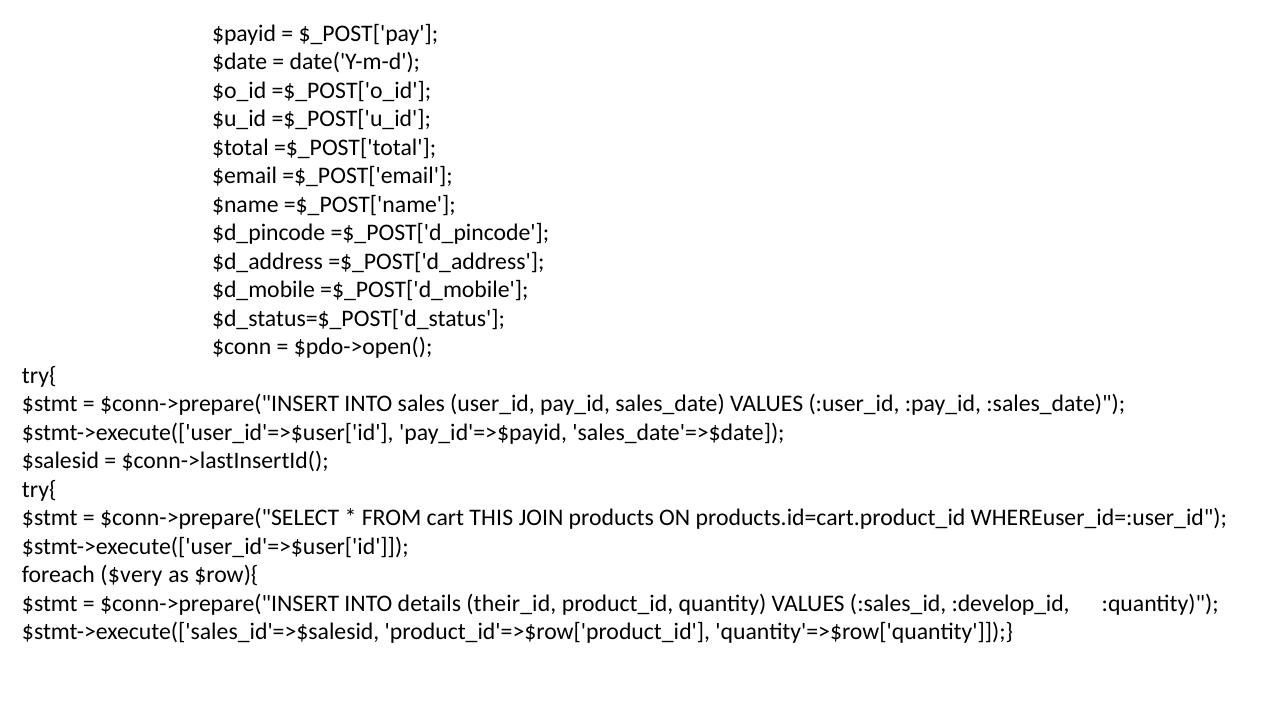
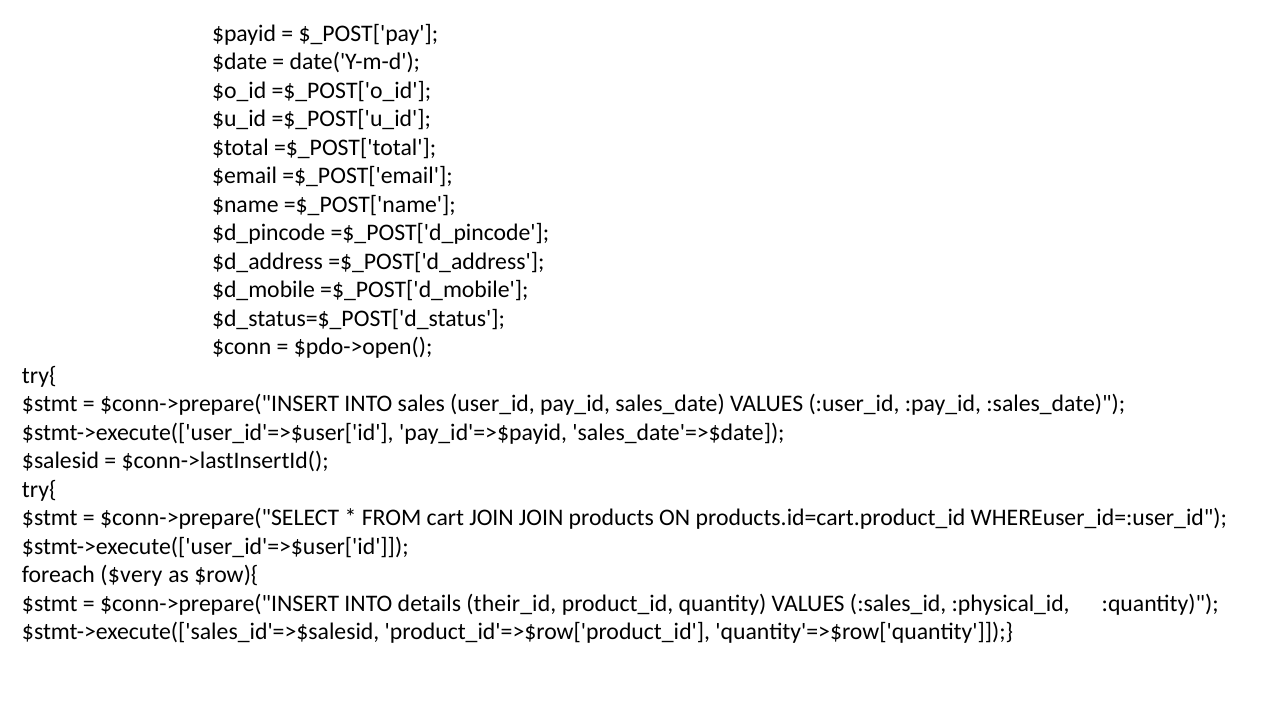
cart THIS: THIS -> JOIN
:develop_id: :develop_id -> :physical_id
